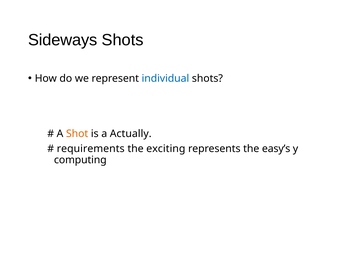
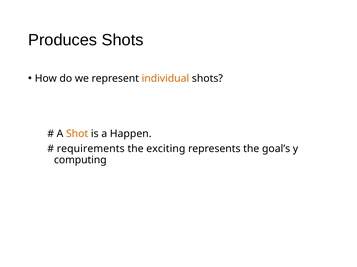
Sideways: Sideways -> Produces
individual colour: blue -> orange
Actually: Actually -> Happen
easy’s: easy’s -> goal’s
